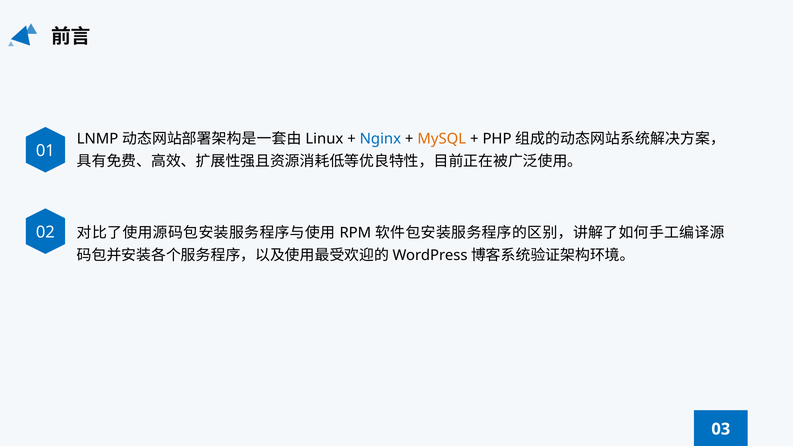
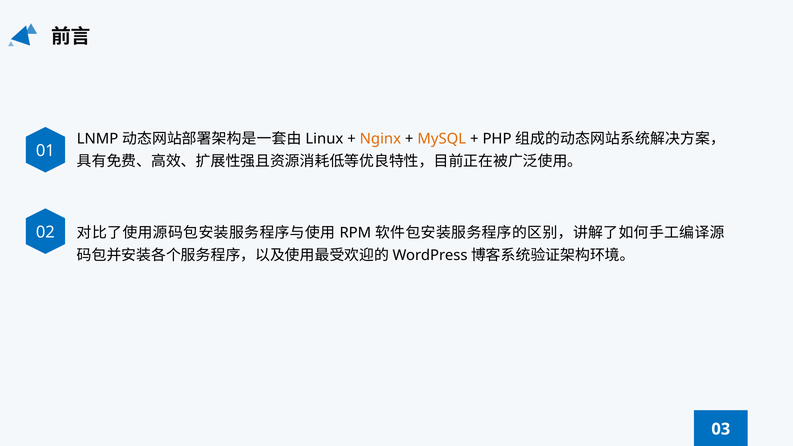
Nginx colour: blue -> orange
